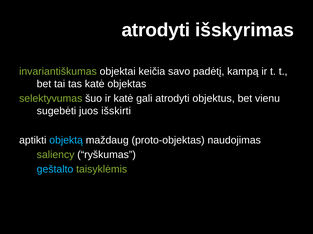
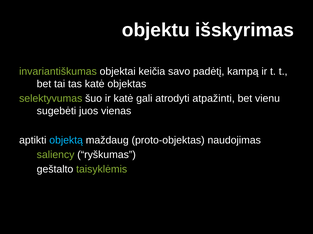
atrodyti at (156, 30): atrodyti -> objektu
objektus: objektus -> atpažinti
išskirti: išskirti -> vienas
geštalto colour: light blue -> white
